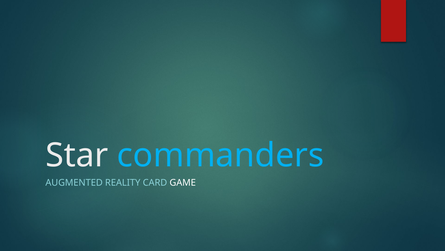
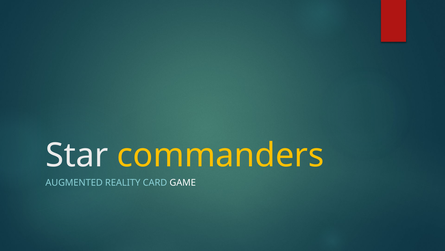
commanders colour: light blue -> yellow
